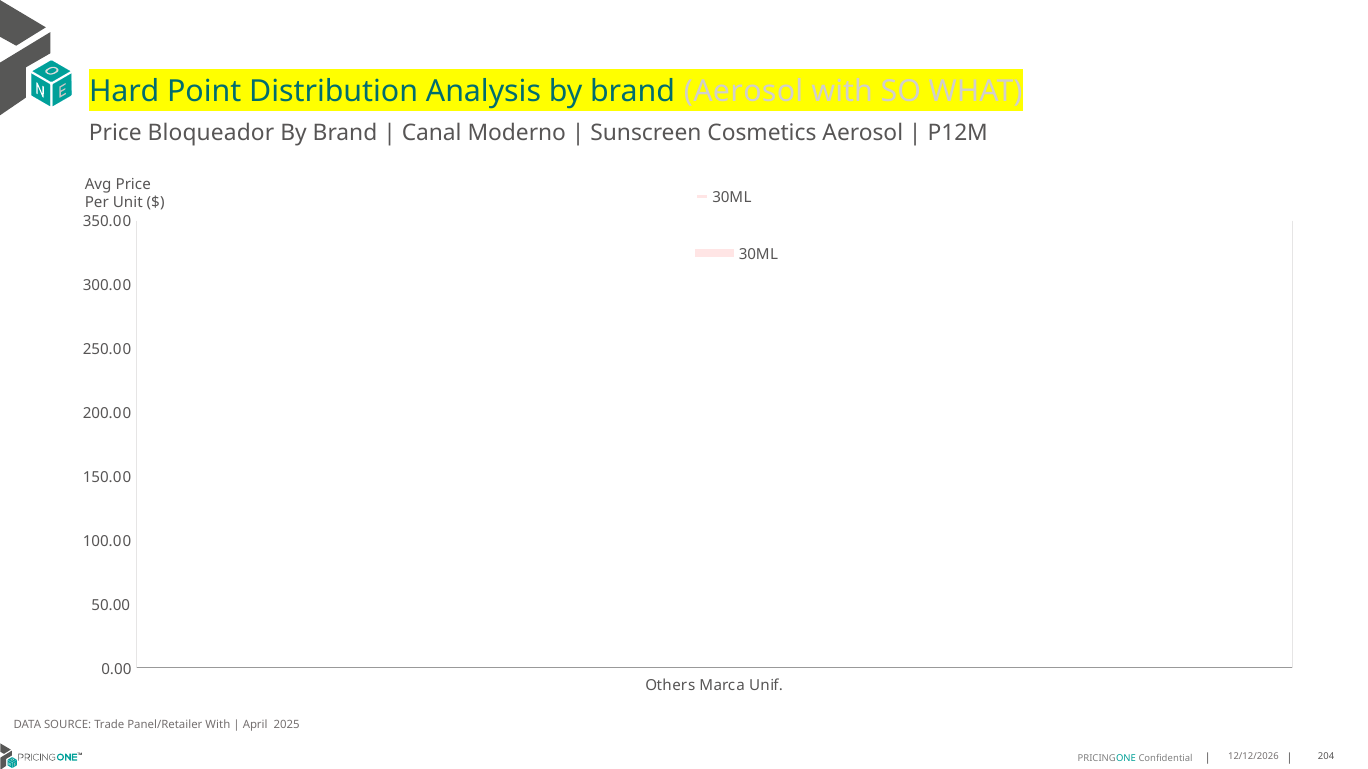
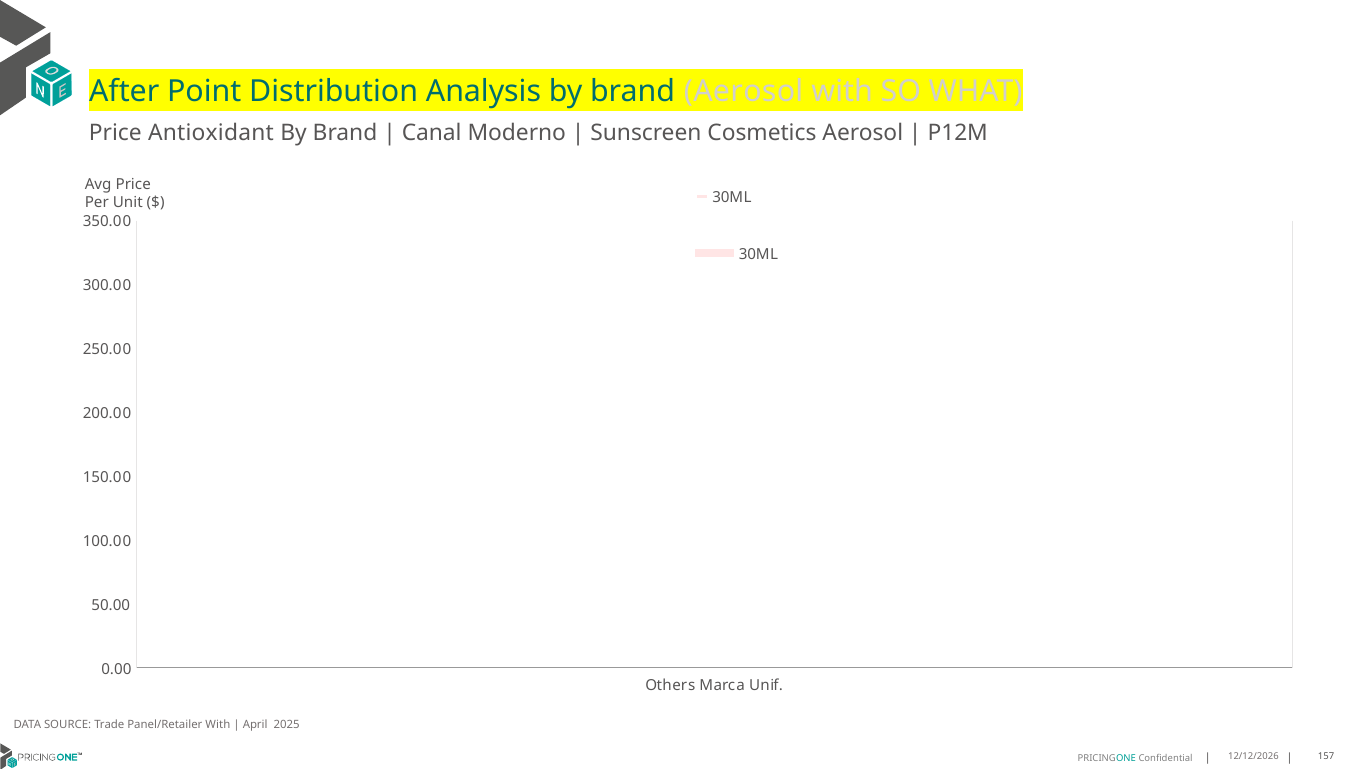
Hard: Hard -> After
Bloqueador: Bloqueador -> Antioxidant
204: 204 -> 157
